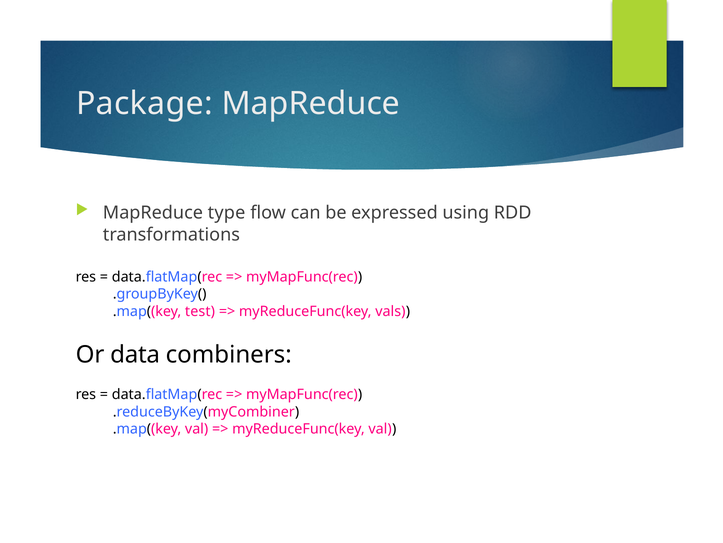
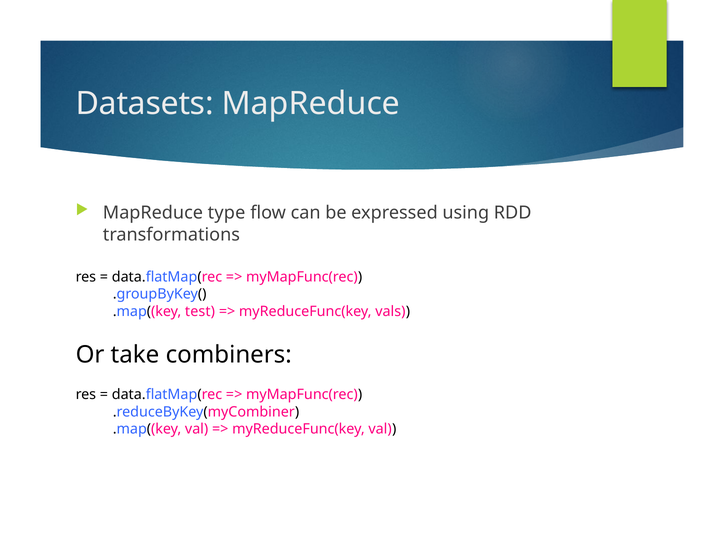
Package: Package -> Datasets
data: data -> take
